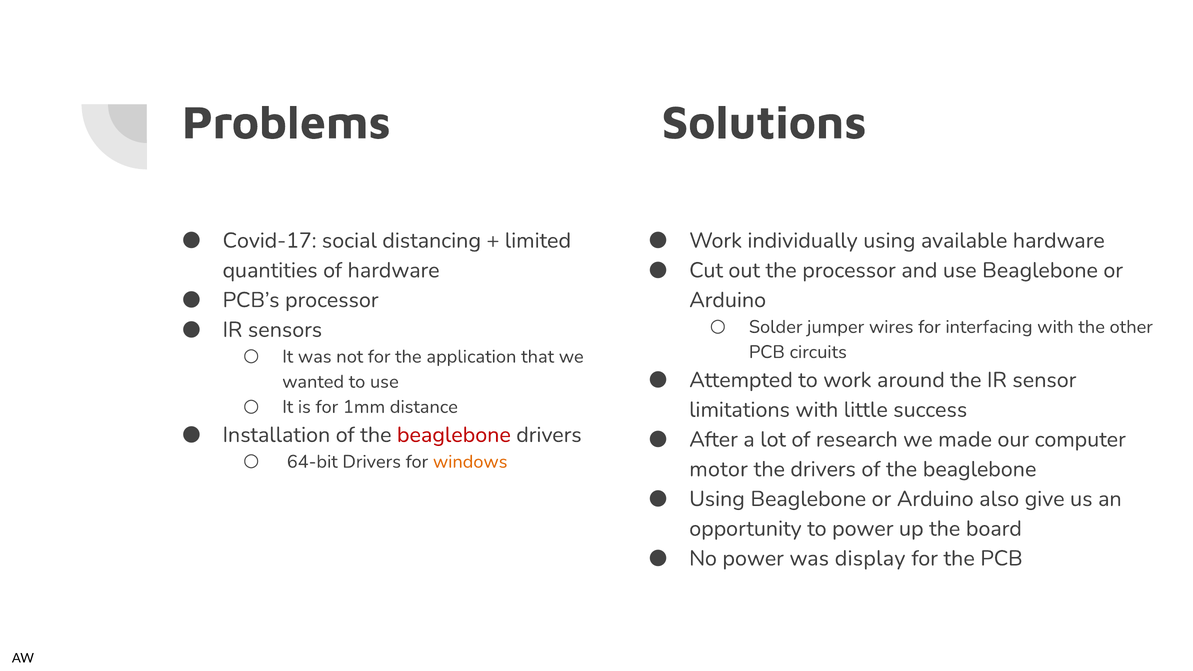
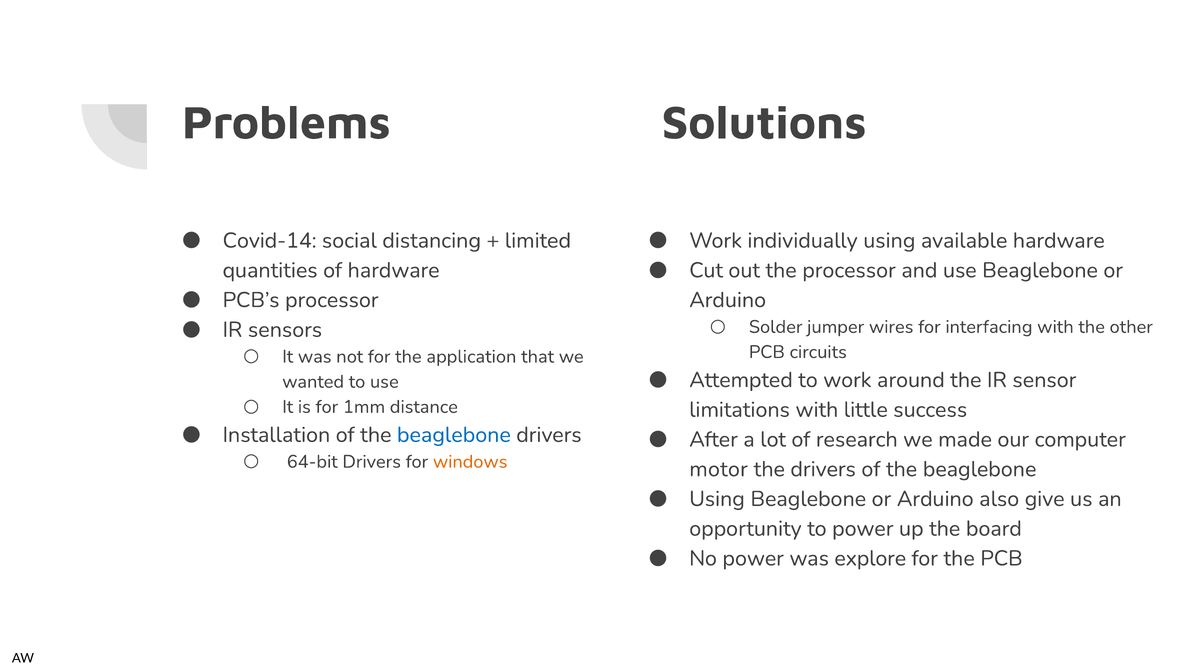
Covid-17: Covid-17 -> Covid-14
beaglebone at (454, 435) colour: red -> blue
display: display -> explore
